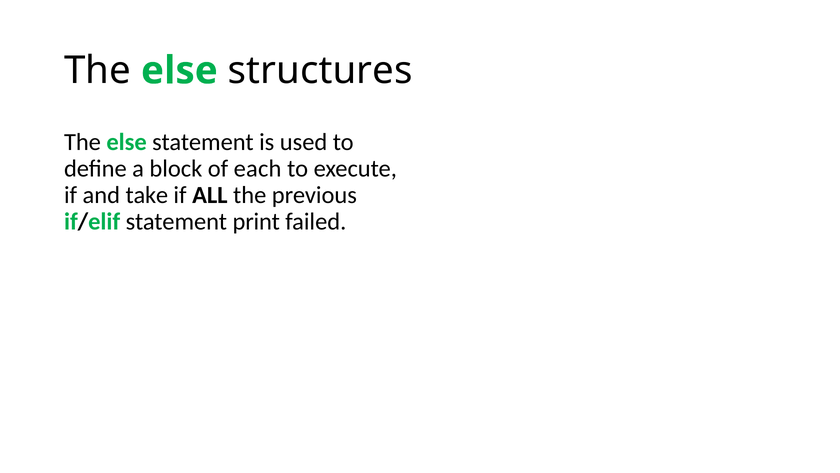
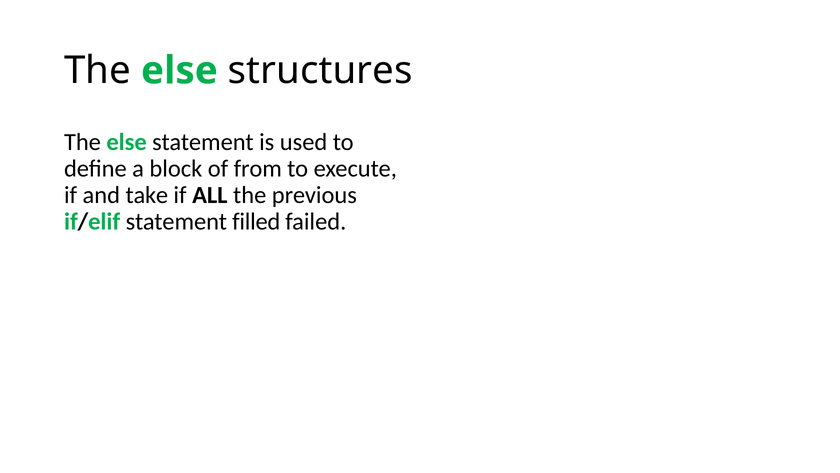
each: each -> from
print: print -> filled
